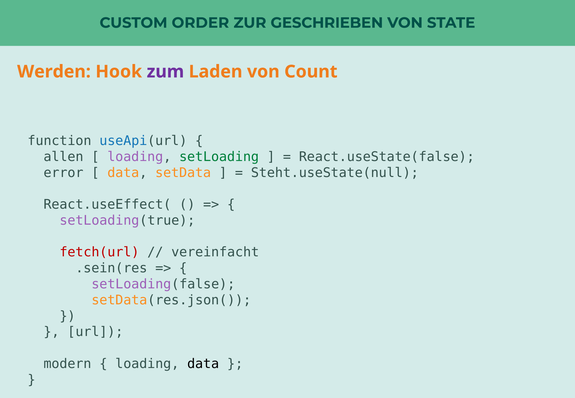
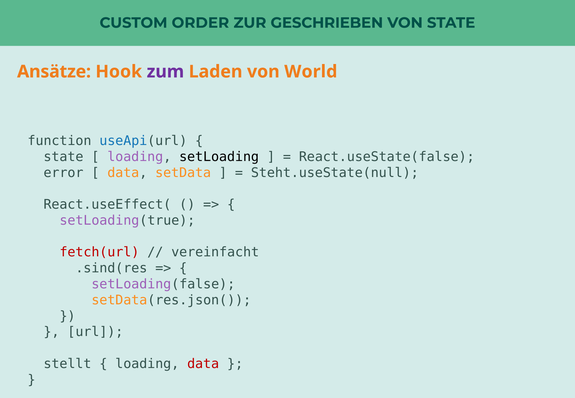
Werden: Werden -> Ansätze
Count: Count -> World
allen at (63, 157): allen -> state
setLoading colour: green -> black
.sein(res: .sein(res -> .sind(res
modern: modern -> stellt
data at (203, 364) colour: black -> red
